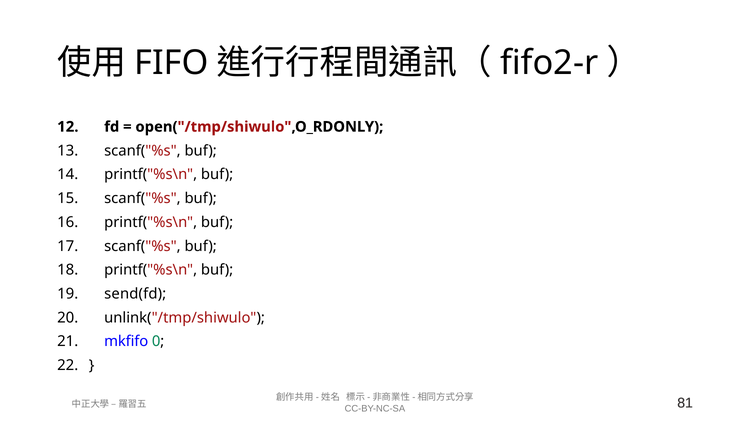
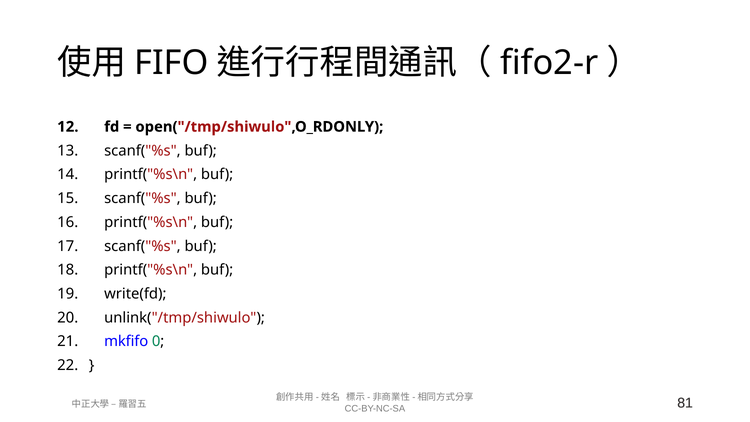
send(fd: send(fd -> write(fd
